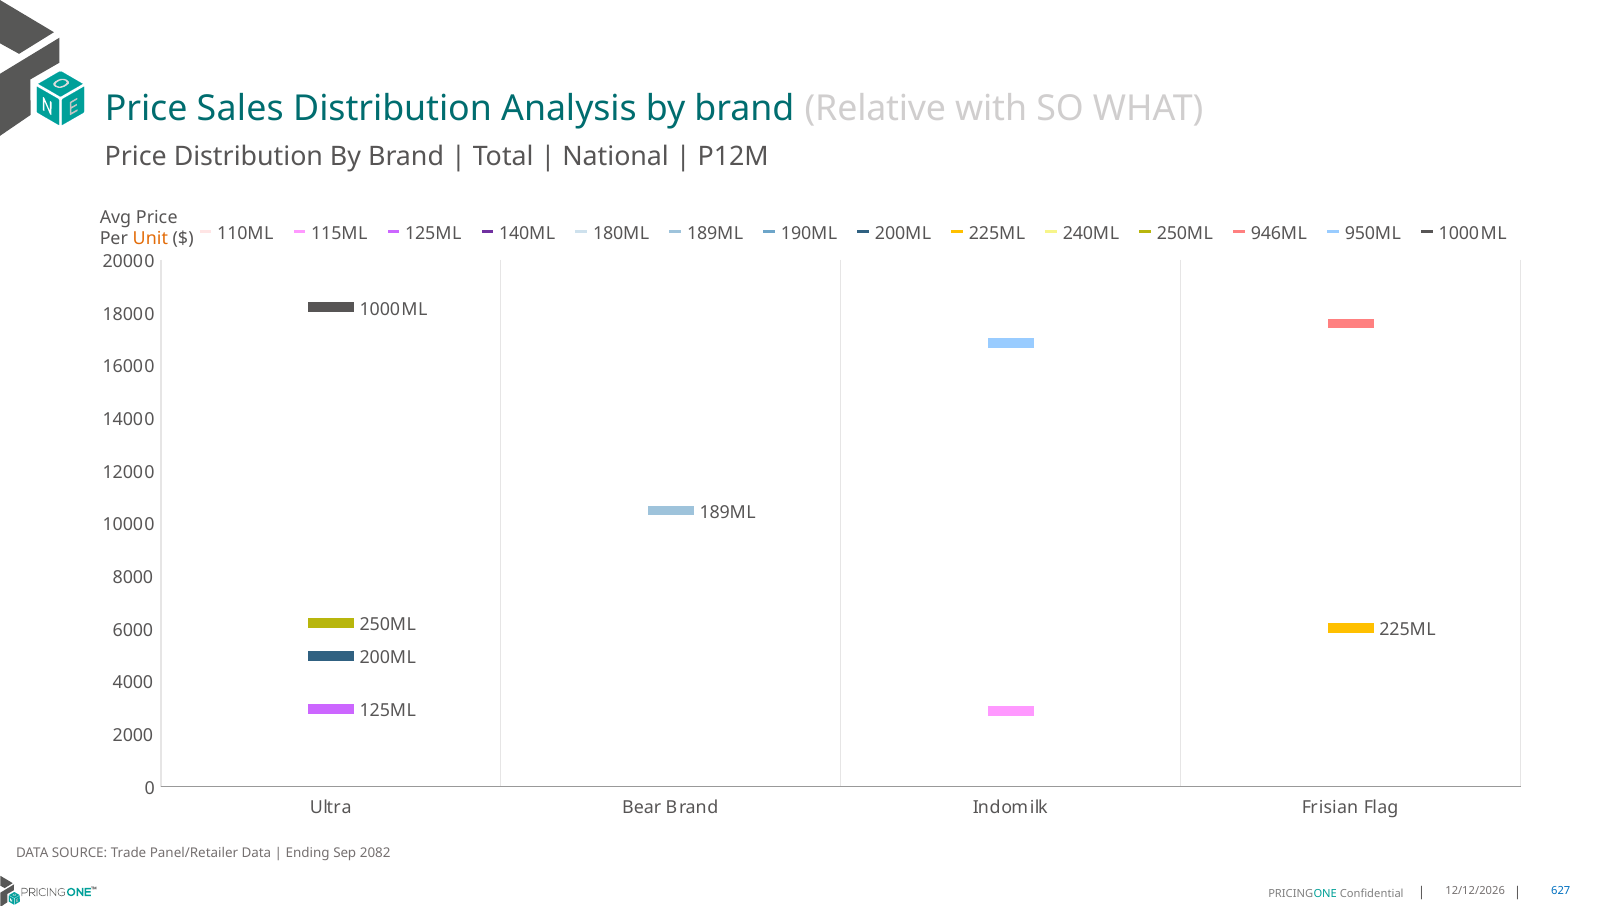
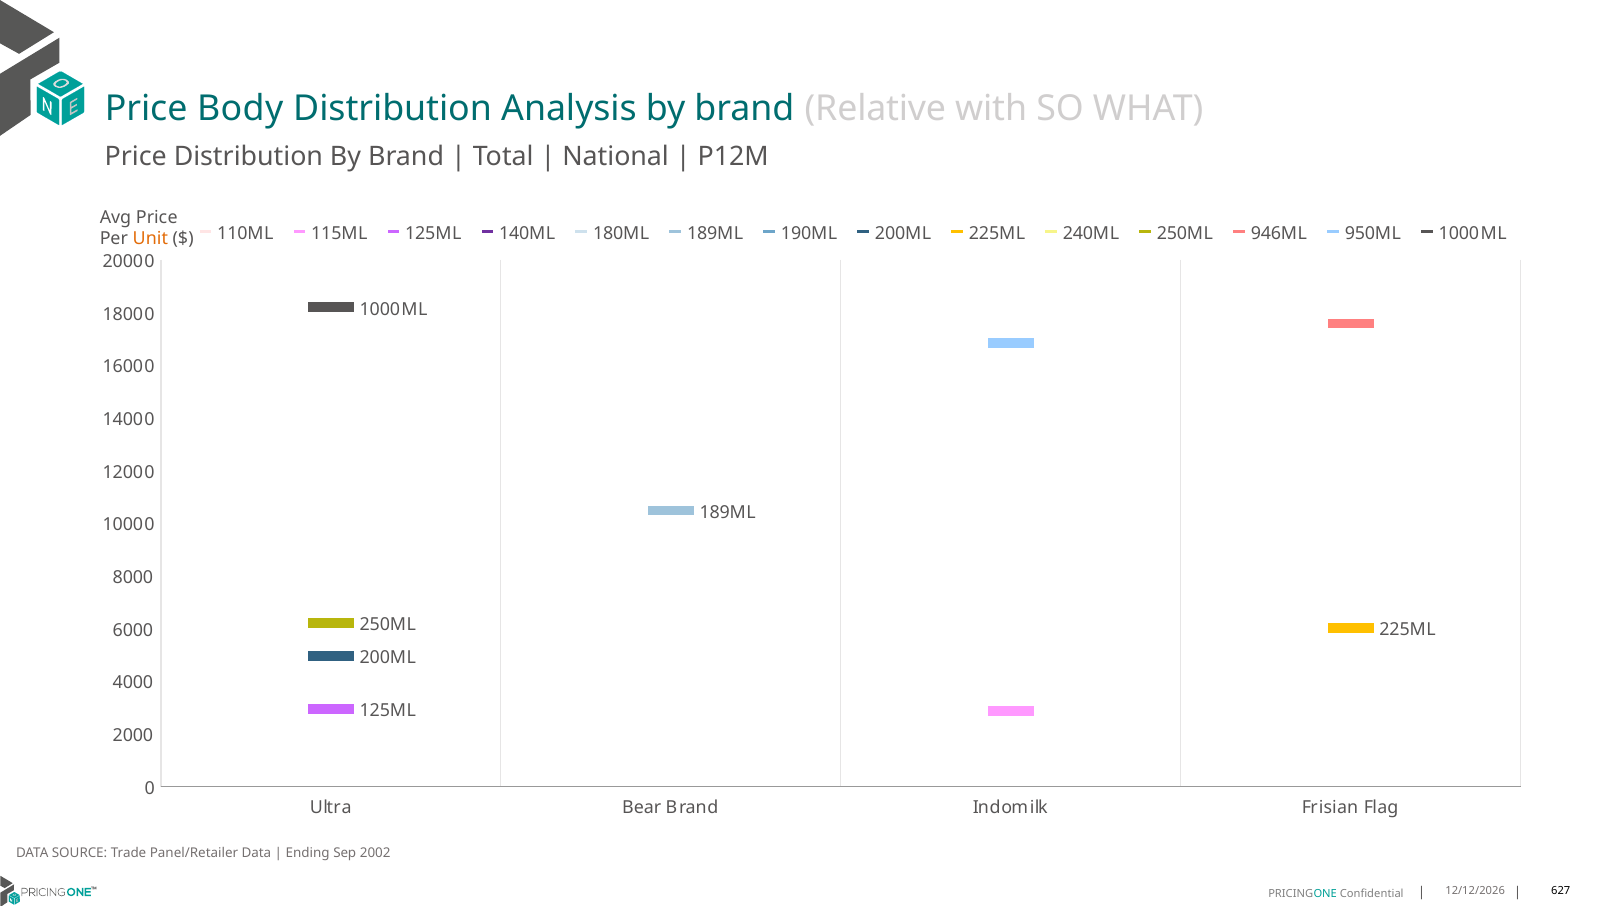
Sales: Sales -> Body
2082: 2082 -> 2002
627 colour: blue -> black
